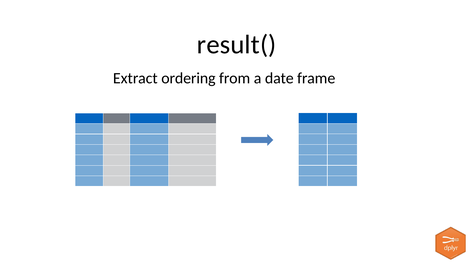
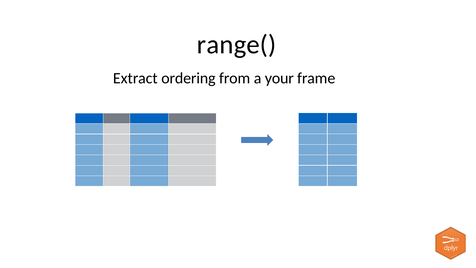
result(: result( -> range(
date: date -> your
